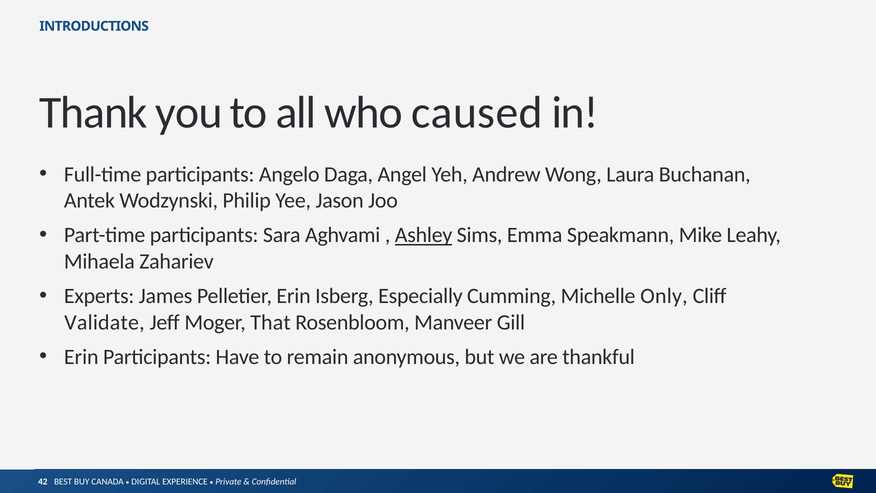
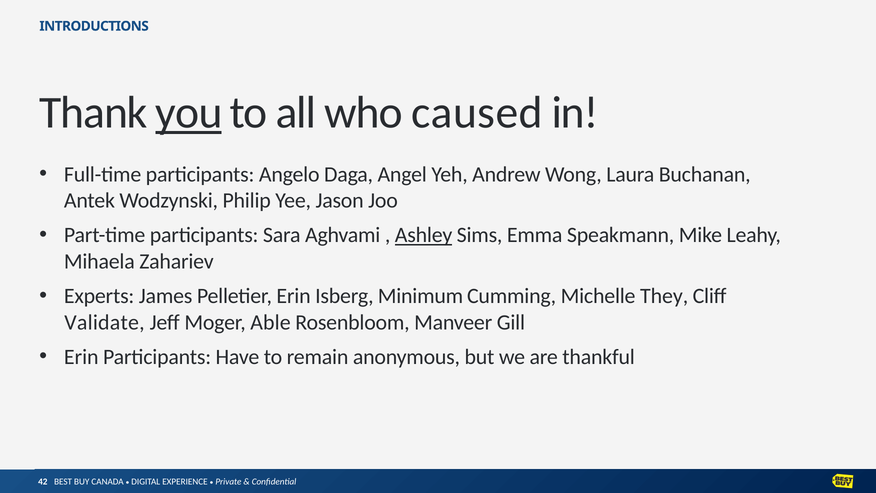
you underline: none -> present
Especially: Especially -> Minimum
Only: Only -> They
That: That -> Able
